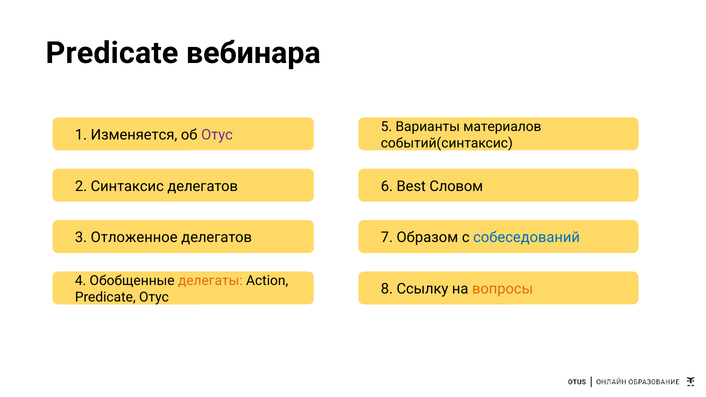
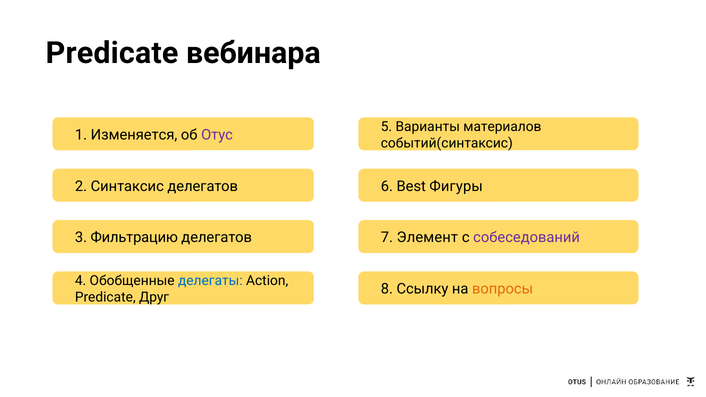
Словом: Словом -> Фигуры
Отложенное: Отложенное -> Фильтрацию
Образом: Образом -> Элемент
собеседований colour: blue -> purple
делегаты colour: orange -> blue
Predicate Отус: Отус -> Друг
